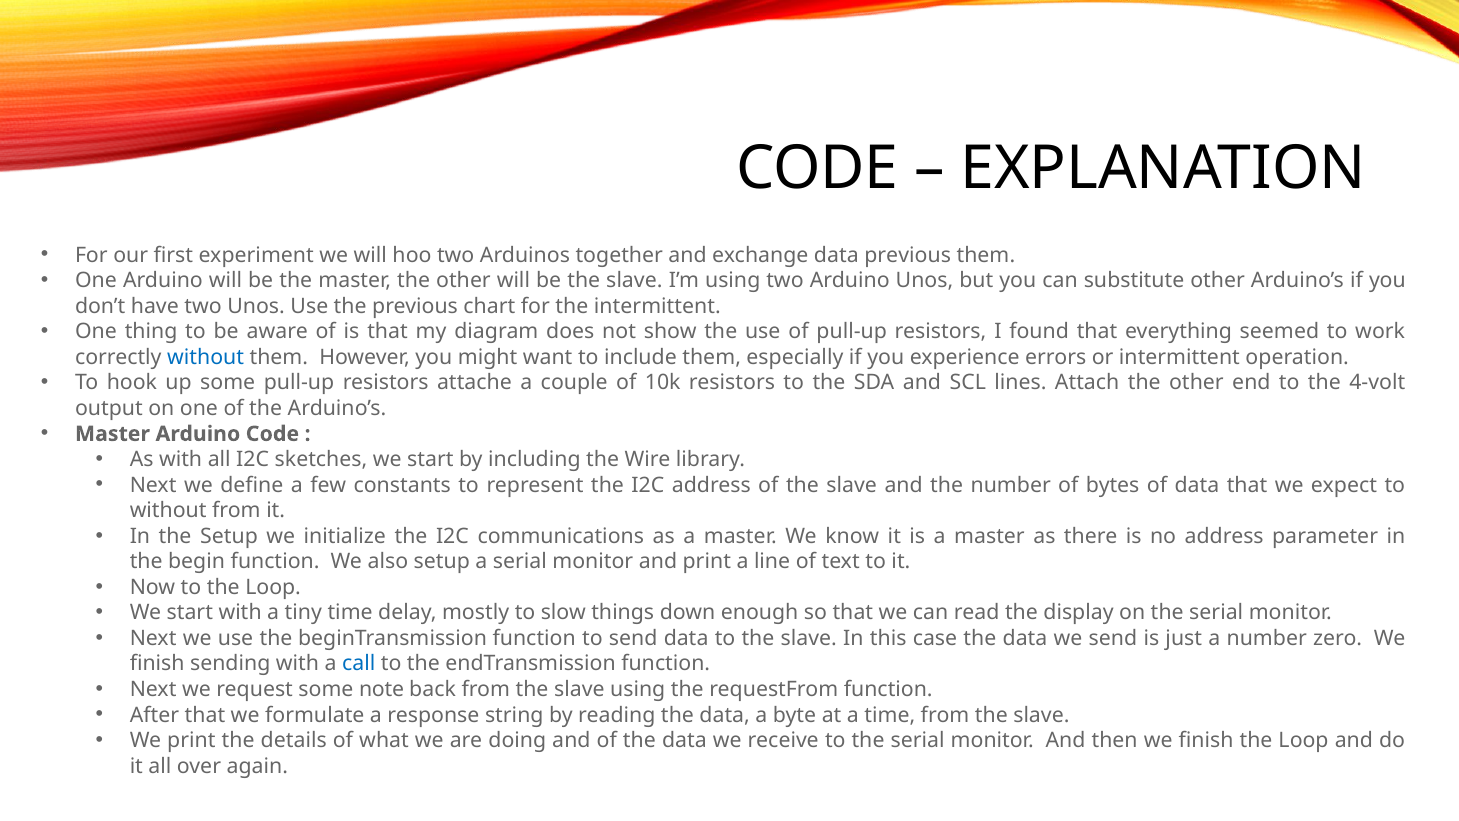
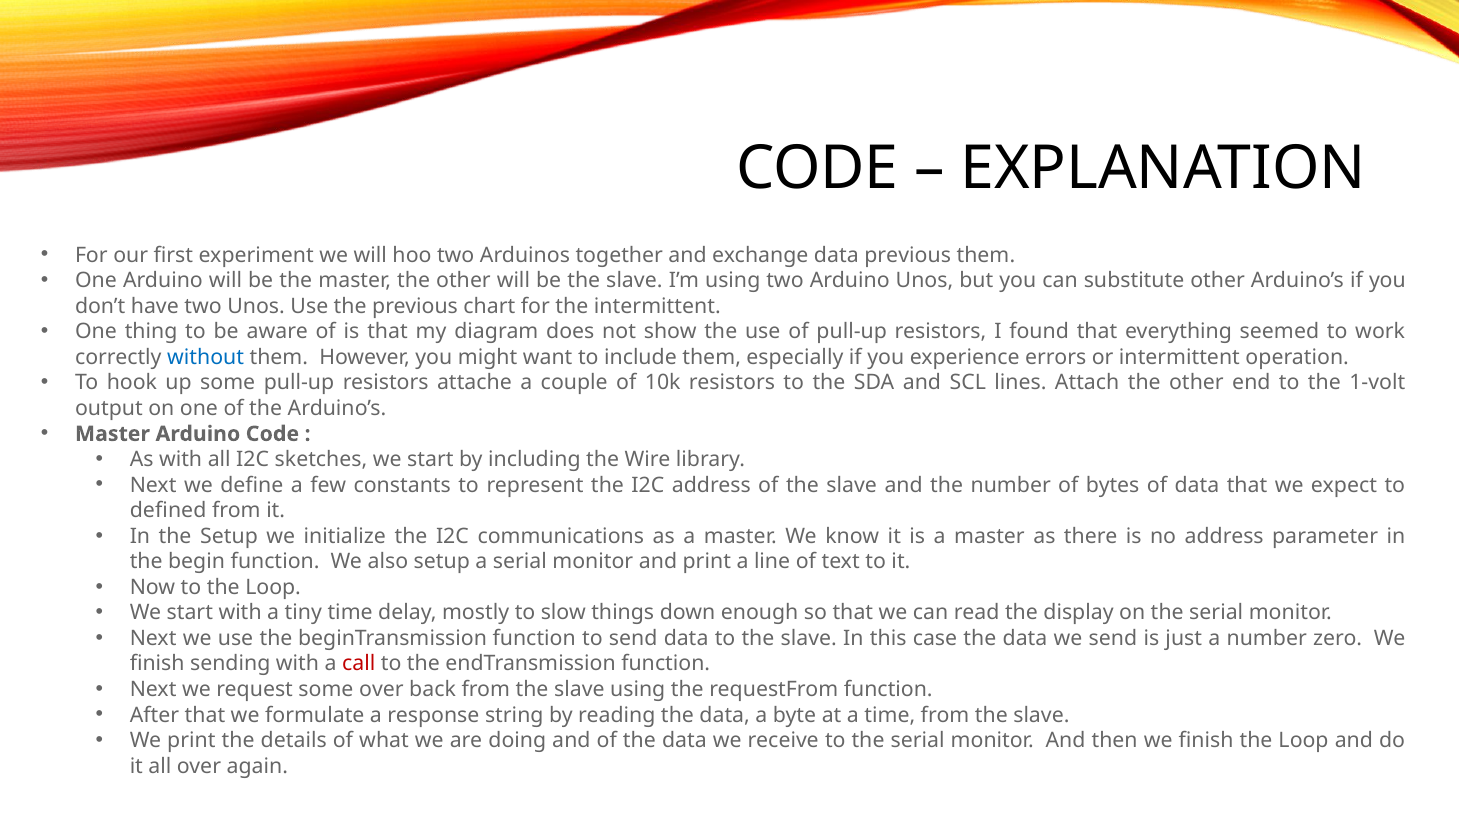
4-volt: 4-volt -> 1-volt
without at (168, 510): without -> defined
call colour: blue -> red
some note: note -> over
